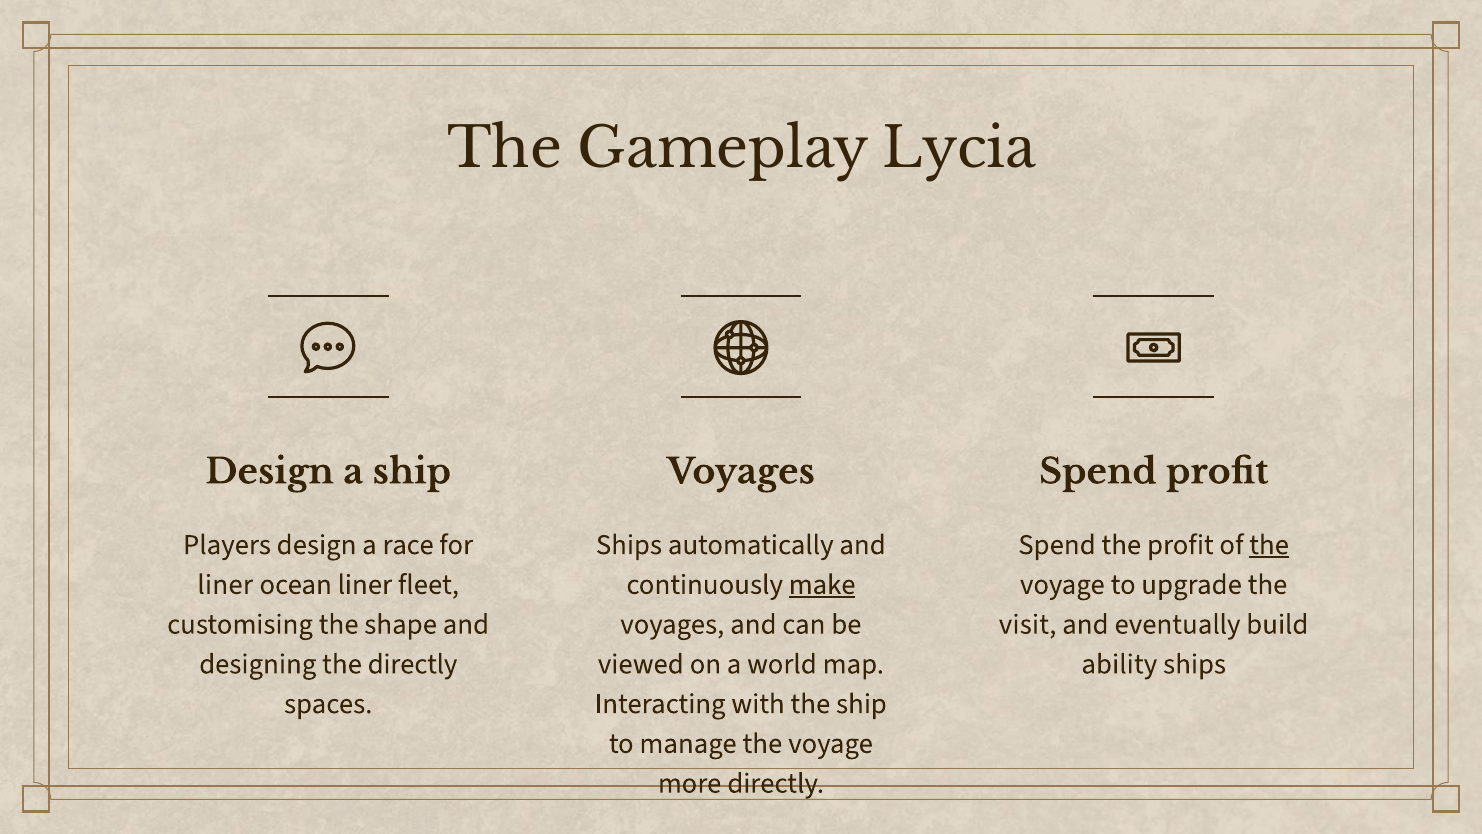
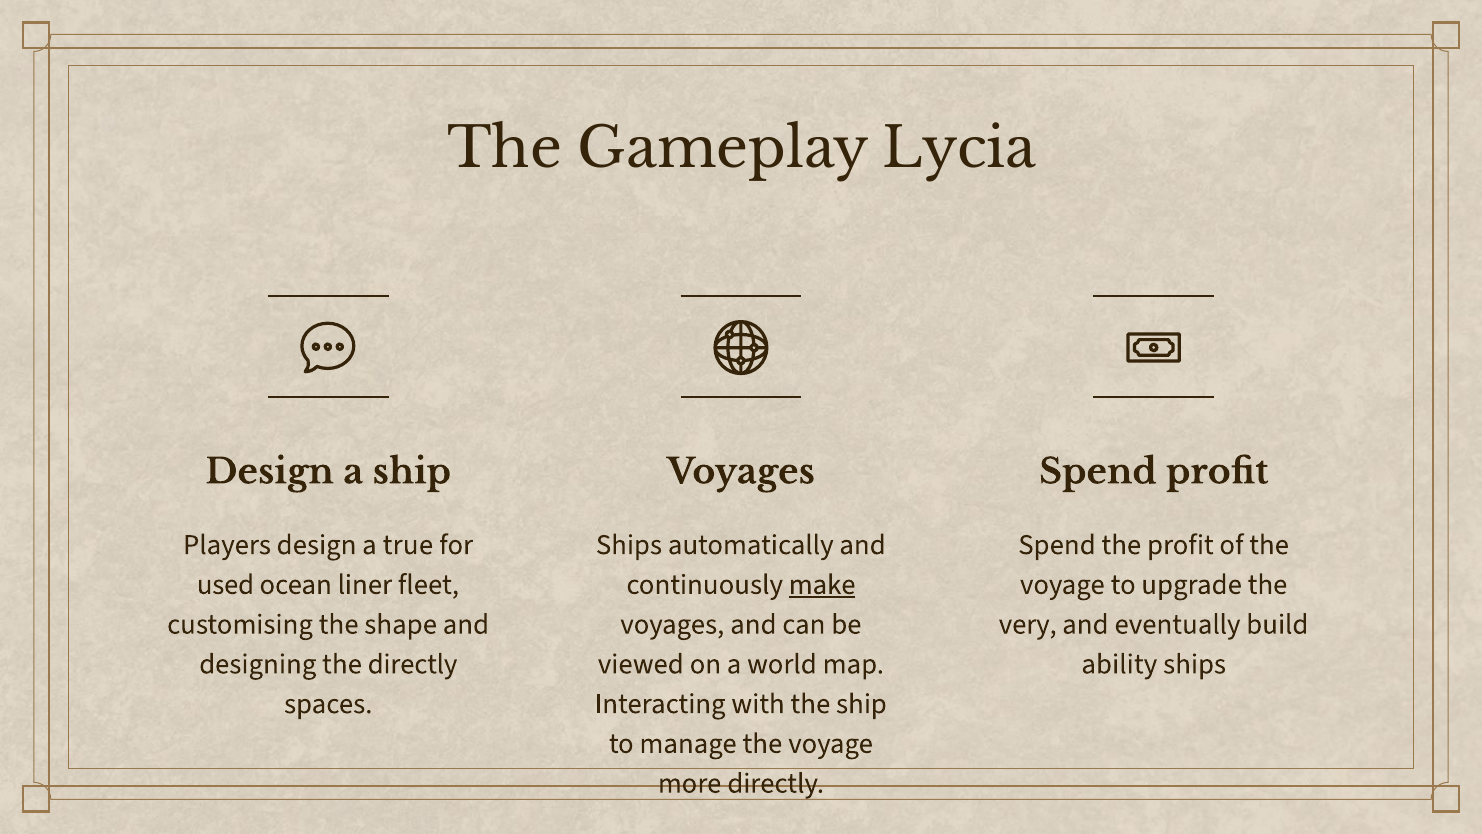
race: race -> true
the at (1269, 544) underline: present -> none
liner at (225, 584): liner -> used
visit: visit -> very
